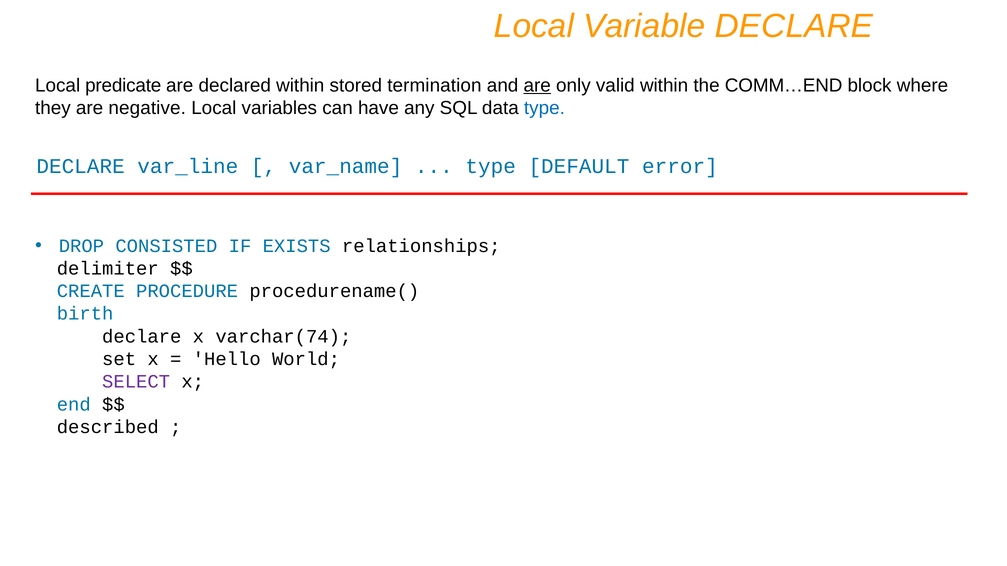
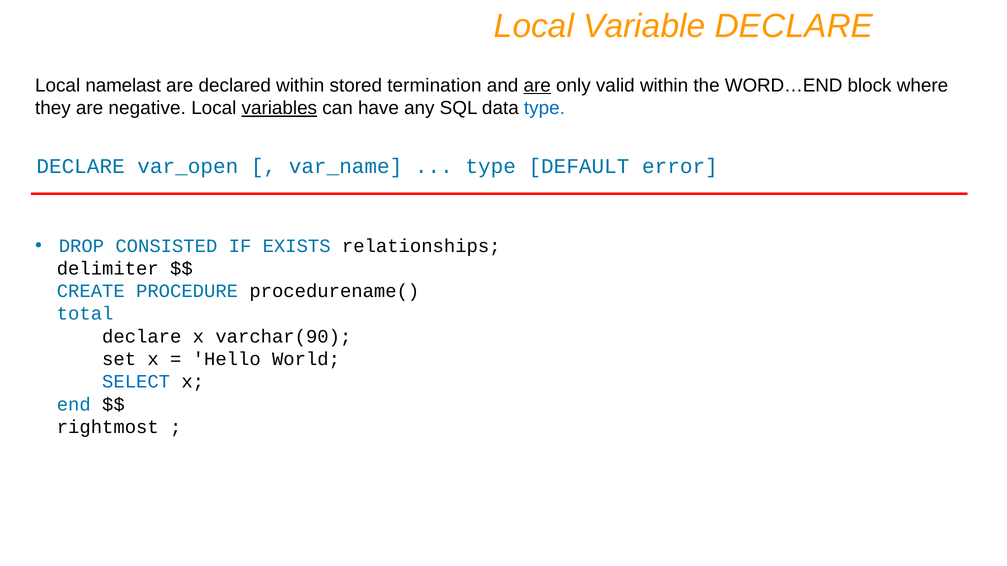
predicate: predicate -> namelast
COMM…END: COMM…END -> WORD…END
variables underline: none -> present
var_line: var_line -> var_open
birth: birth -> total
varchar(74: varchar(74 -> varchar(90
SELECT colour: purple -> blue
described: described -> rightmost
